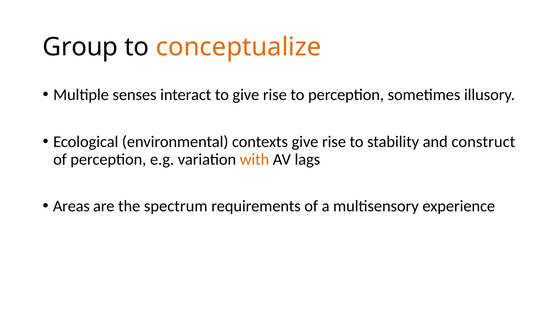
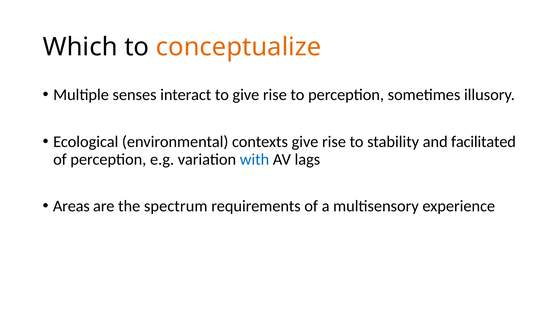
Group: Group -> Which
construct: construct -> facilitated
with colour: orange -> blue
